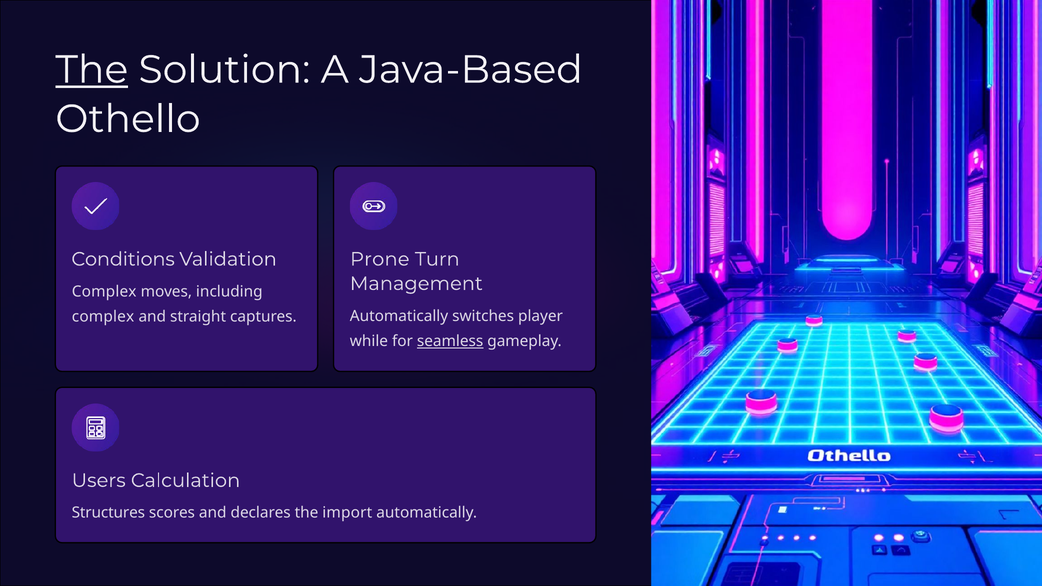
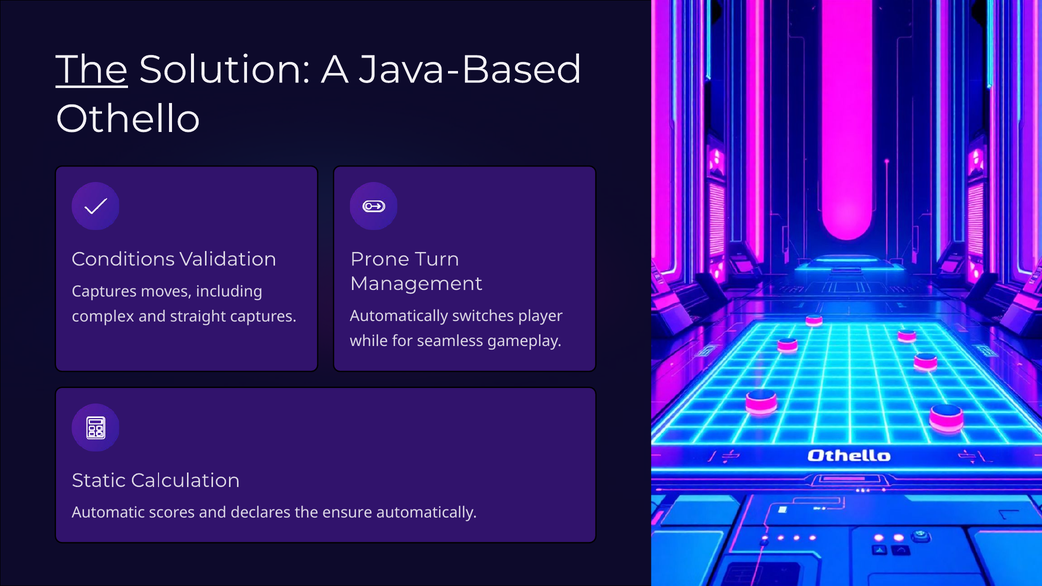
Complex at (104, 292): Complex -> Captures
seamless underline: present -> none
Users: Users -> Static
Structures: Structures -> Automatic
import: import -> ensure
